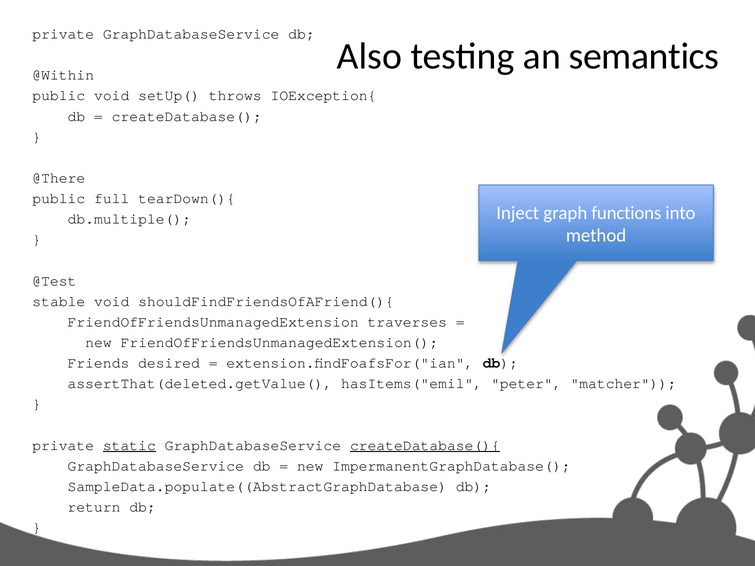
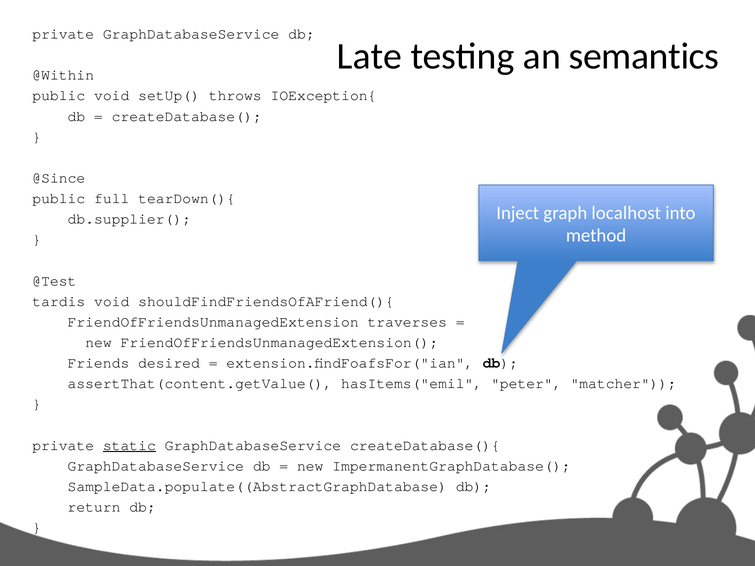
Also: Also -> Late
@There: @There -> @Since
functions: functions -> localhost
db.multiple(: db.multiple( -> db.supplier(
stable: stable -> tardis
assertThat(deleted.getValue(: assertThat(deleted.getValue( -> assertThat(content.getValue(
createDatabase(){ underline: present -> none
